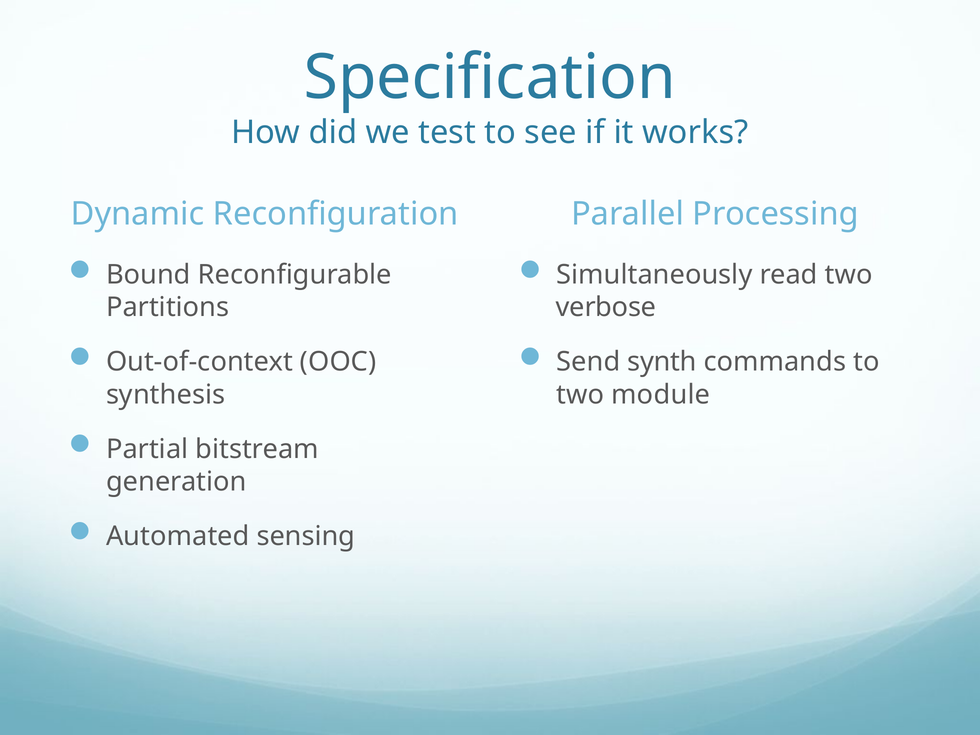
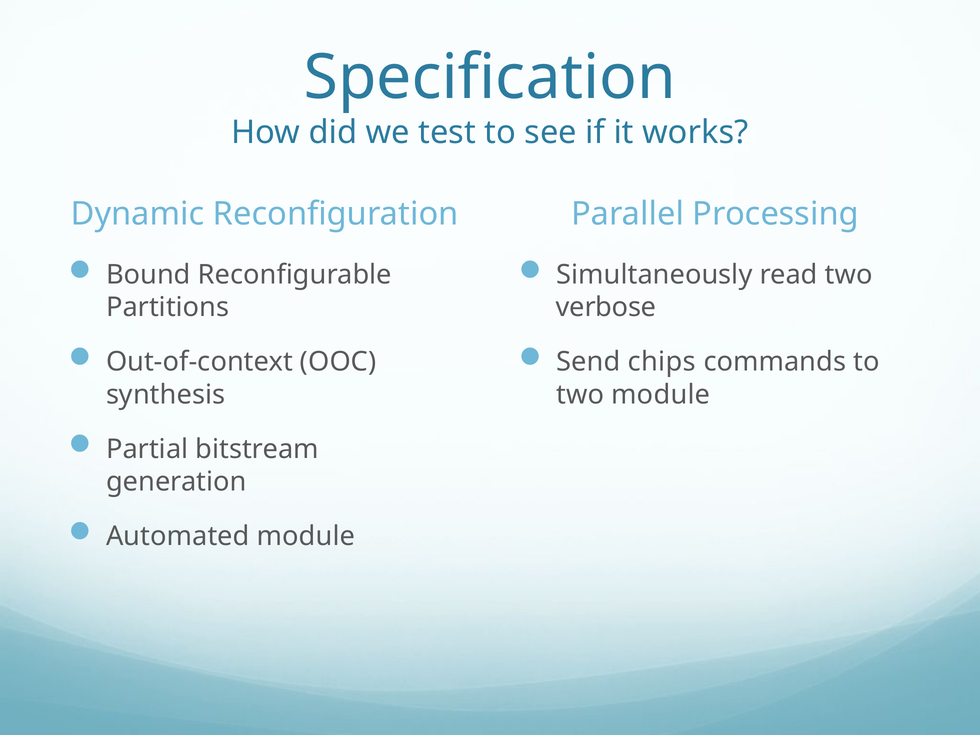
synth: synth -> chips
Automated sensing: sensing -> module
